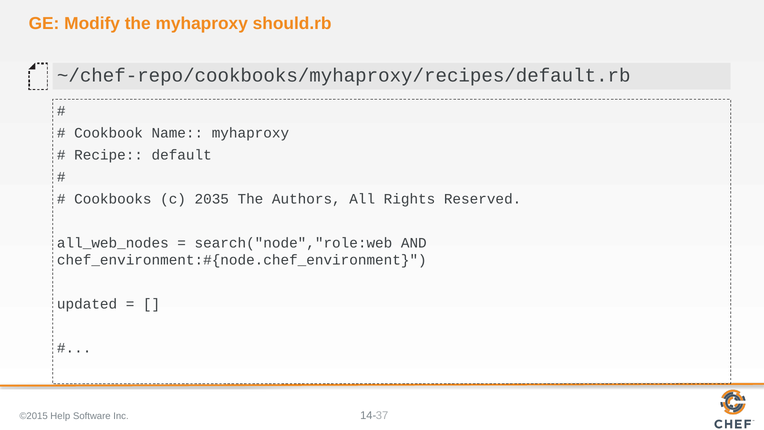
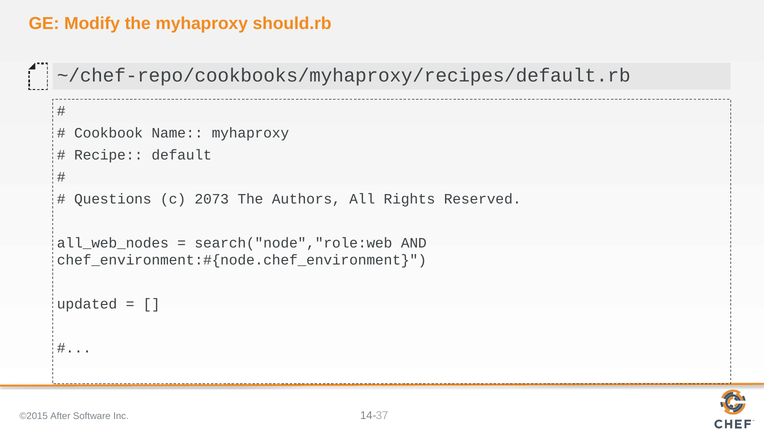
Cookbooks: Cookbooks -> Questions
2035: 2035 -> 2073
Help: Help -> After
